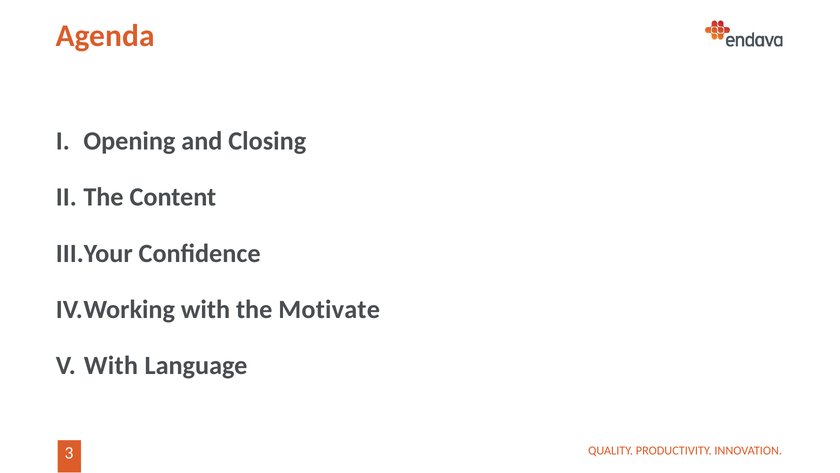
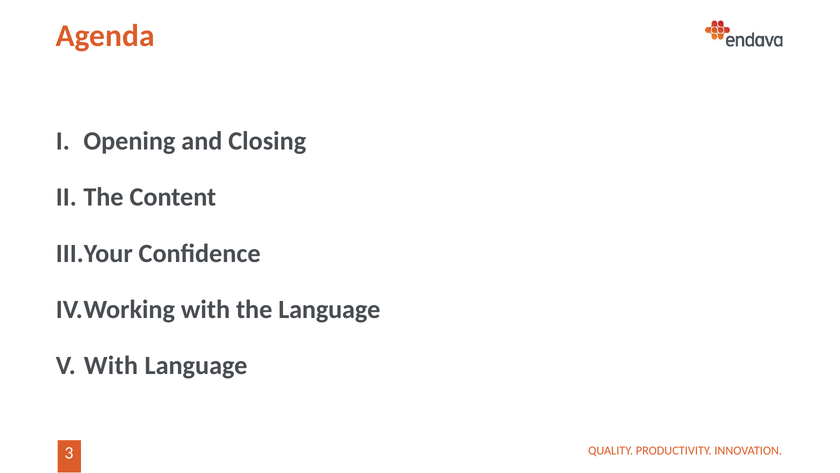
the Motivate: Motivate -> Language
